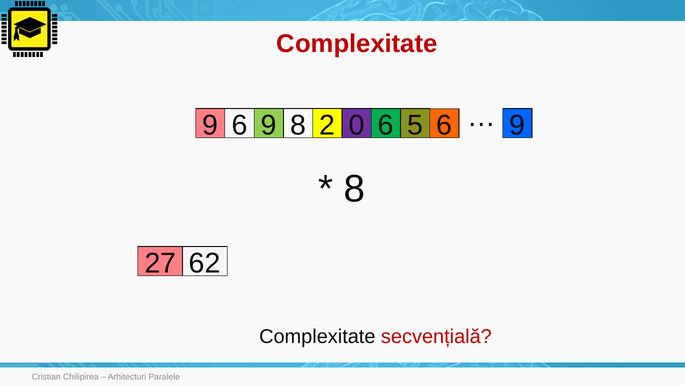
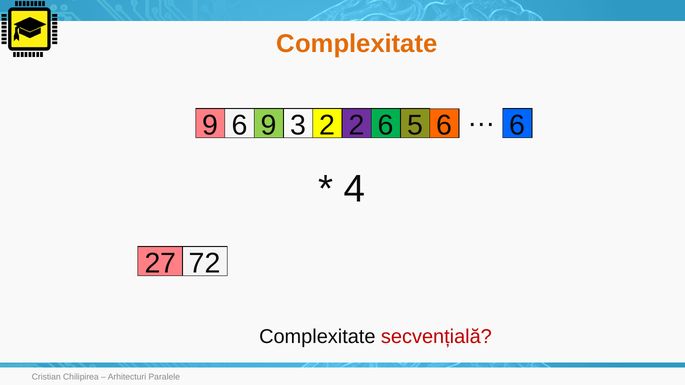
Complexitate at (357, 44) colour: red -> orange
9 8: 8 -> 3
2 0: 0 -> 2
5 6 9: 9 -> 6
8 at (354, 189): 8 -> 4
62: 62 -> 72
